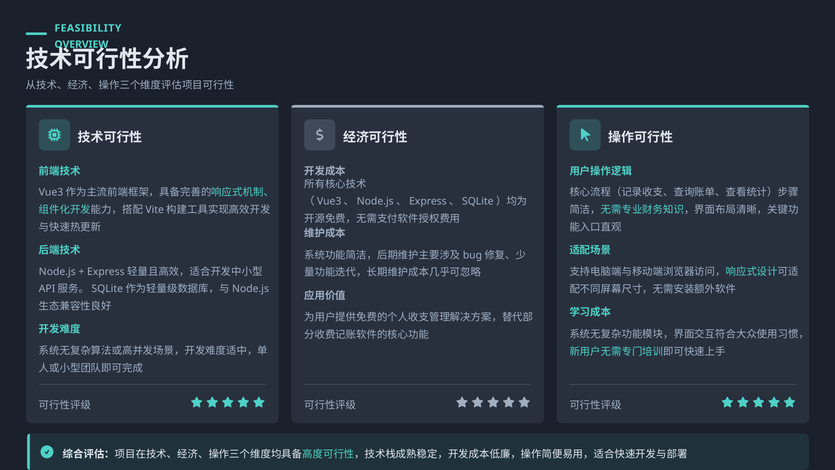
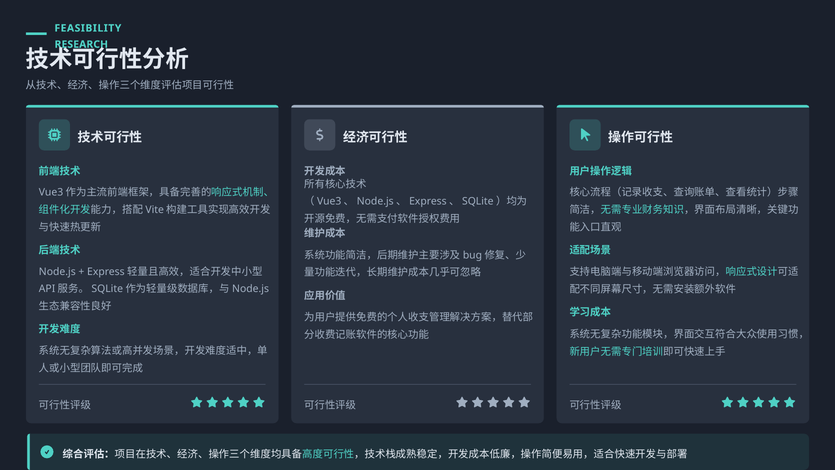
OVERVIEW: OVERVIEW -> RESEARCH
